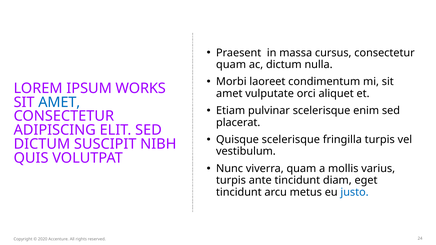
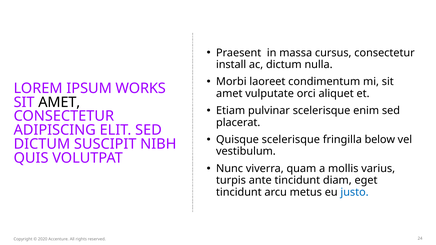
quam at (231, 65): quam -> install
AMET at (59, 102) colour: blue -> black
fringilla turpis: turpis -> below
